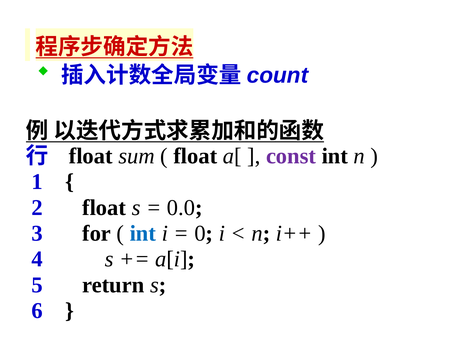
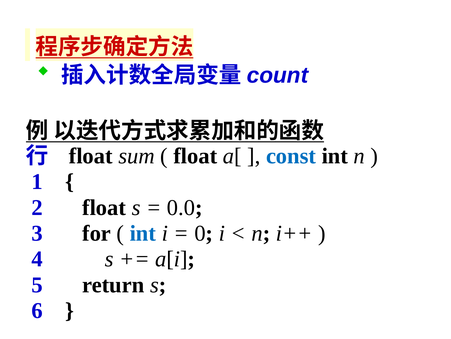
const colour: purple -> blue
